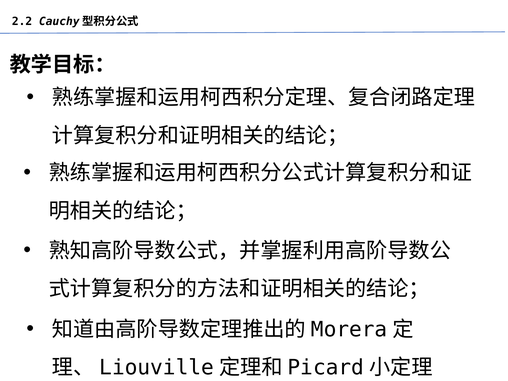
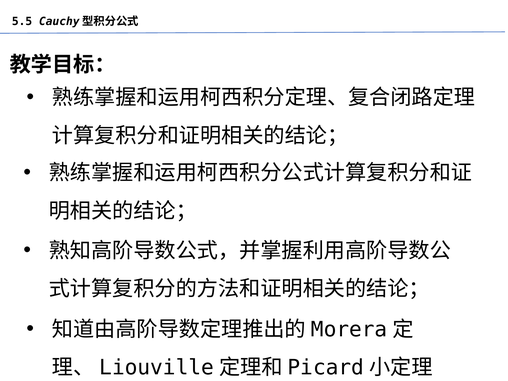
2.2: 2.2 -> 5.5
